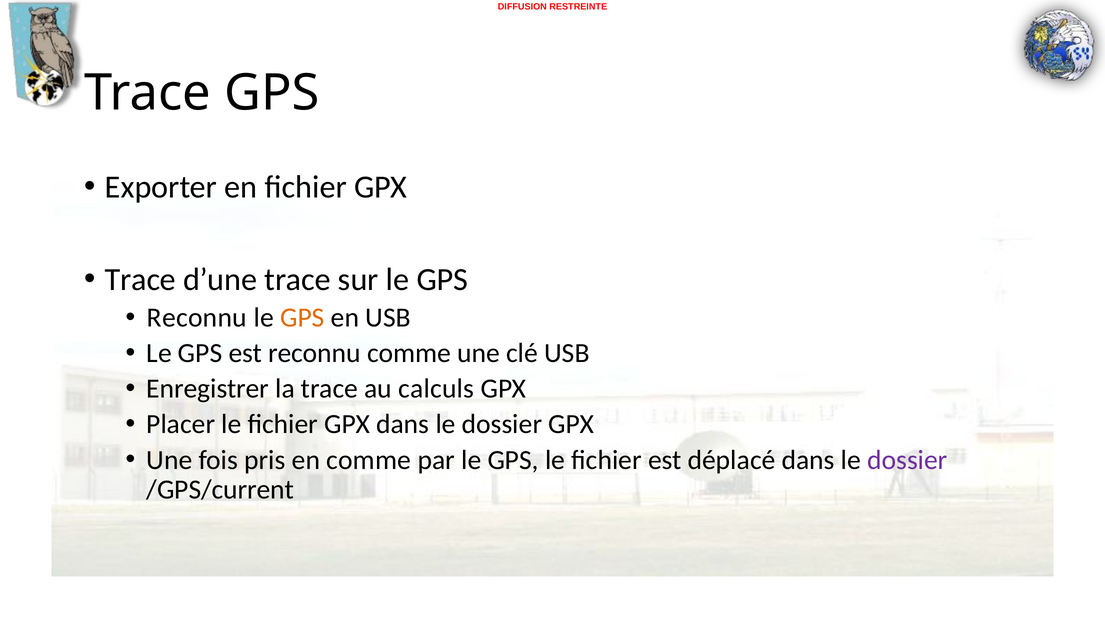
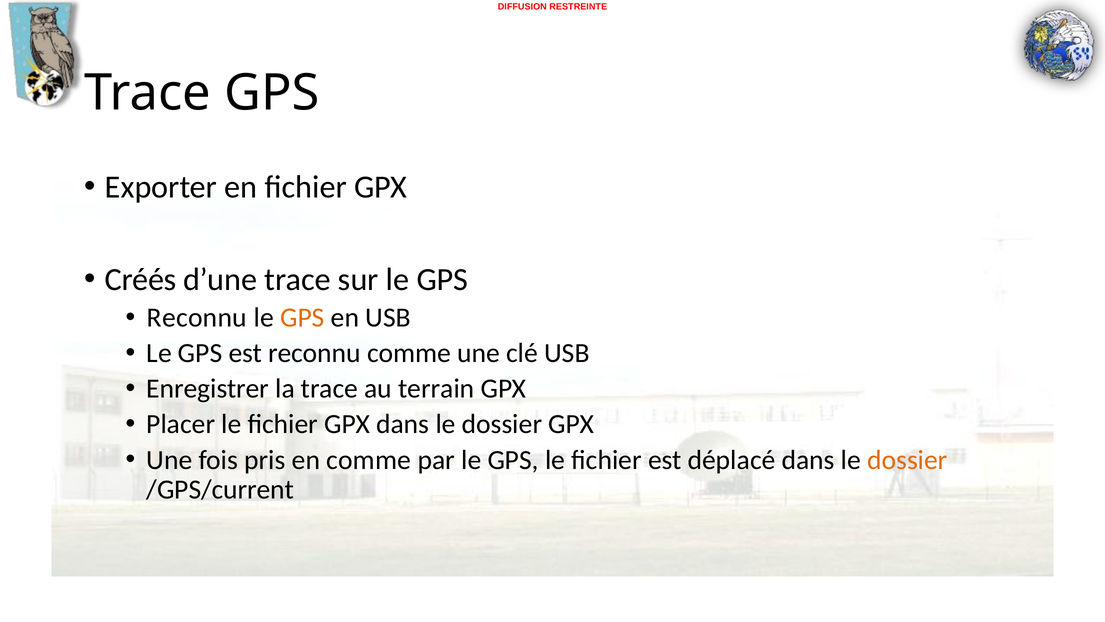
Trace at (140, 279): Trace -> Créés
calculs: calculs -> terrain
dossier at (907, 460) colour: purple -> orange
